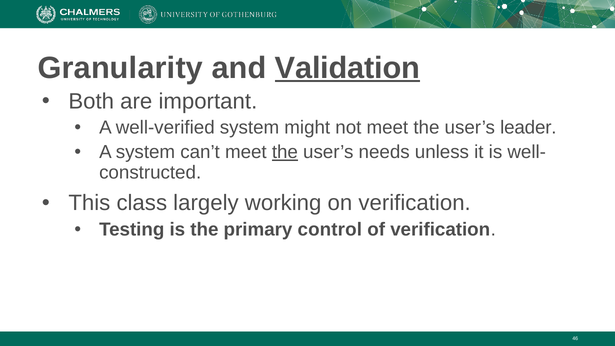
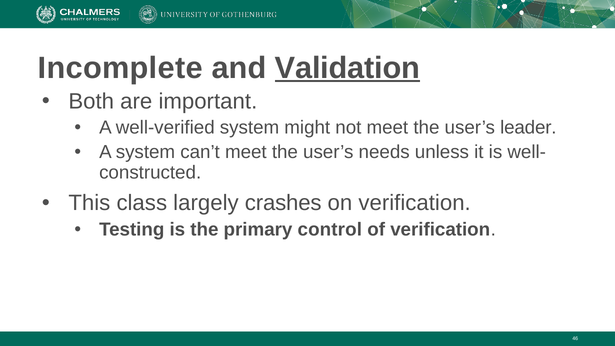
Granularity: Granularity -> Incomplete
the at (285, 152) underline: present -> none
working: working -> crashes
